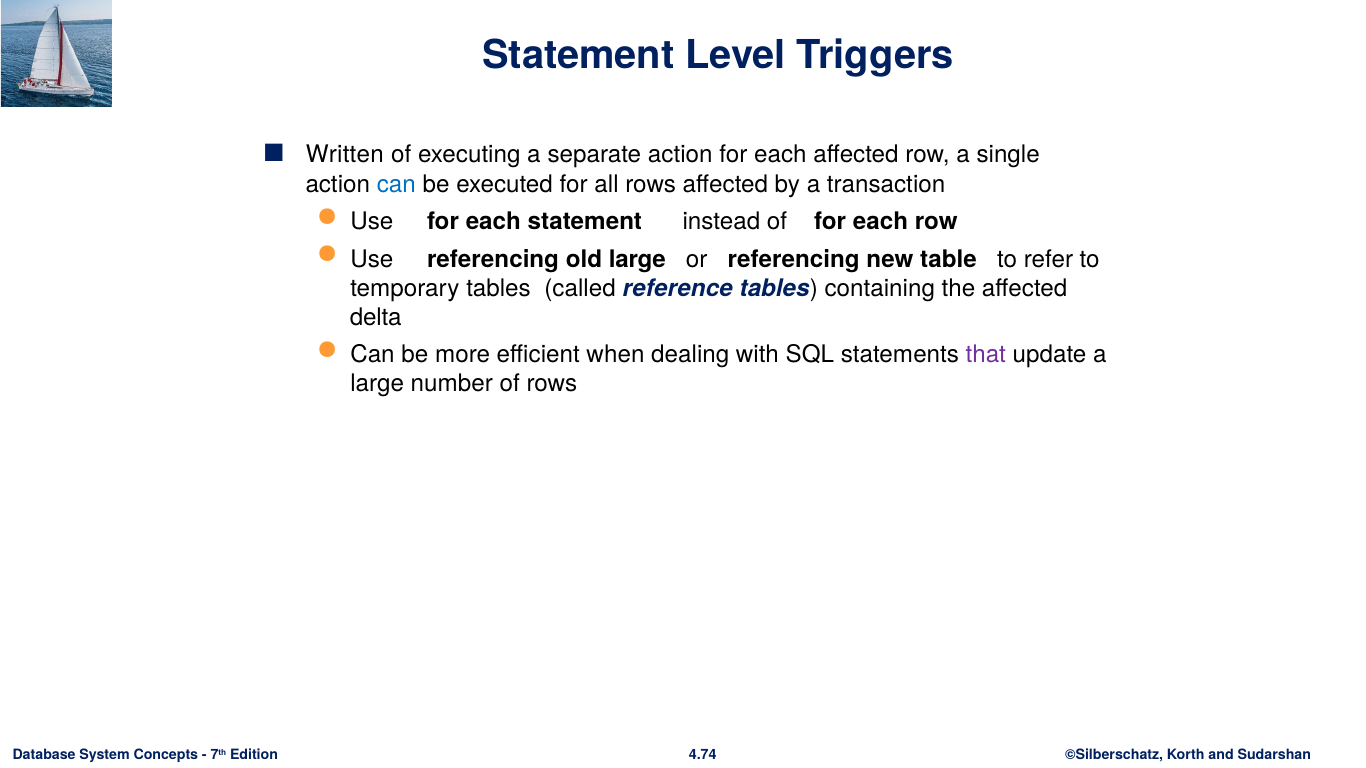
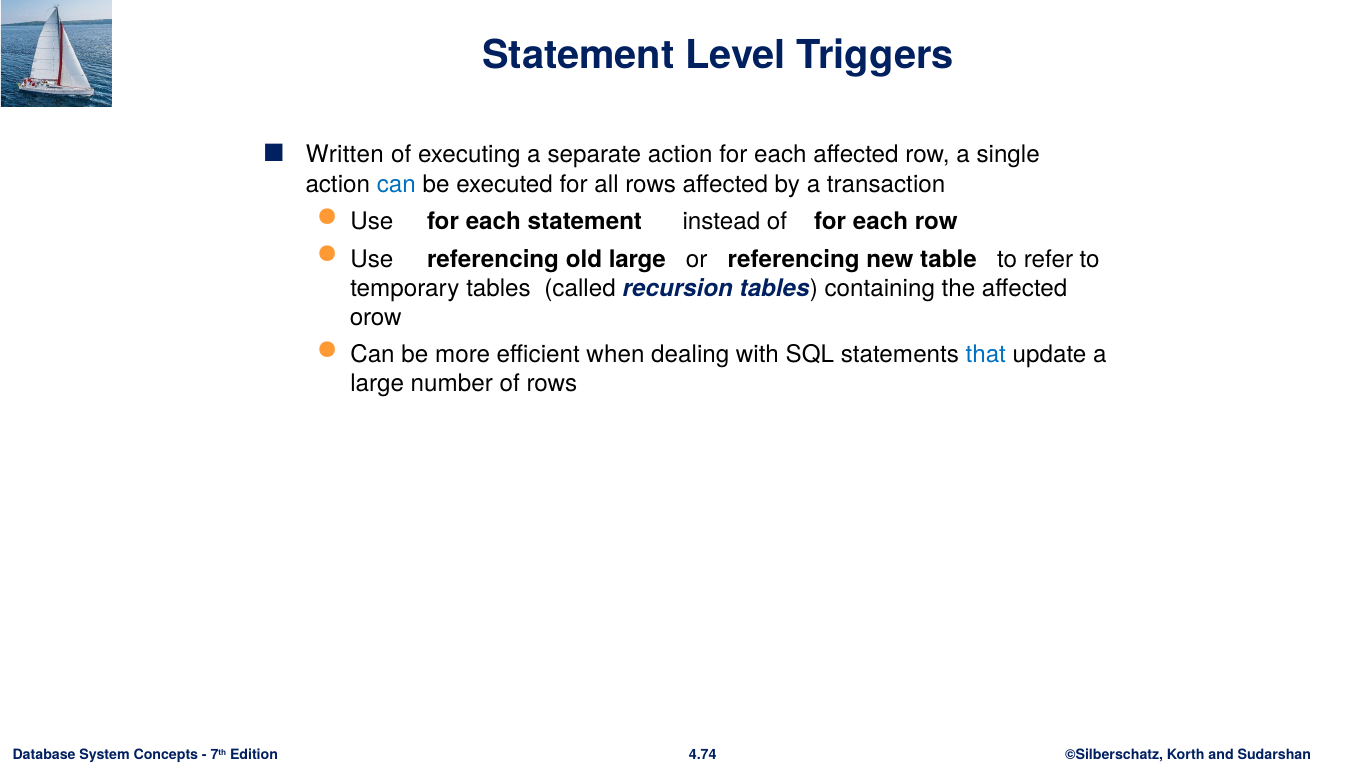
reference: reference -> recursion
delta: delta -> orow
that colour: purple -> blue
